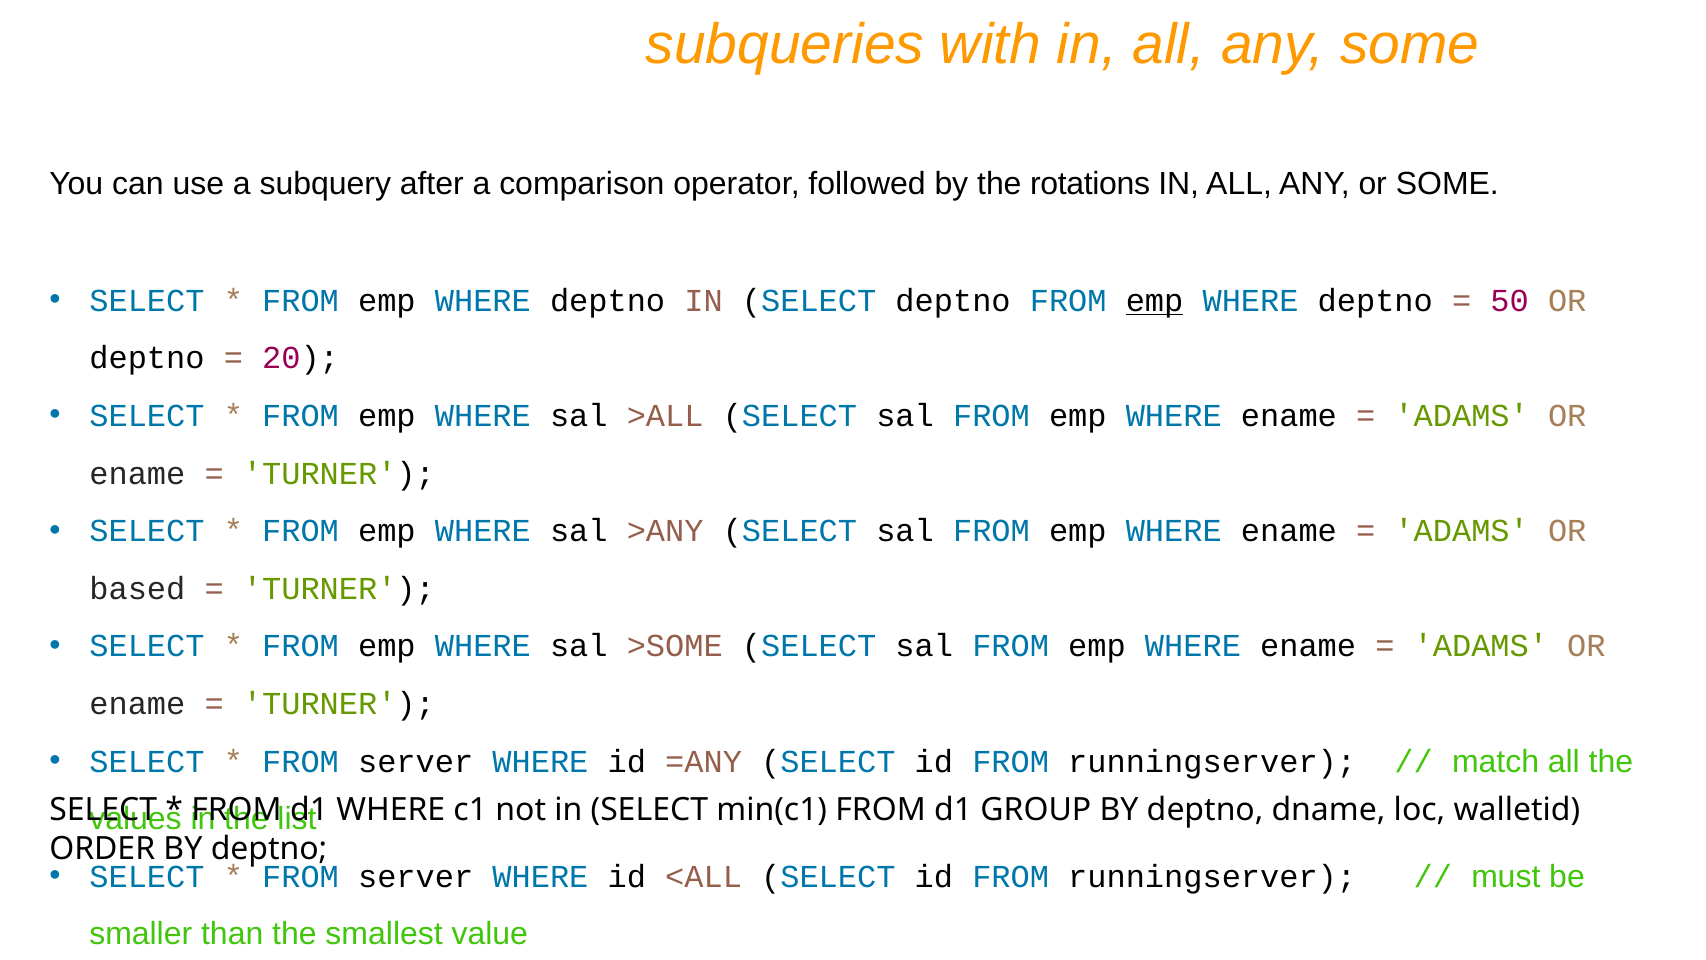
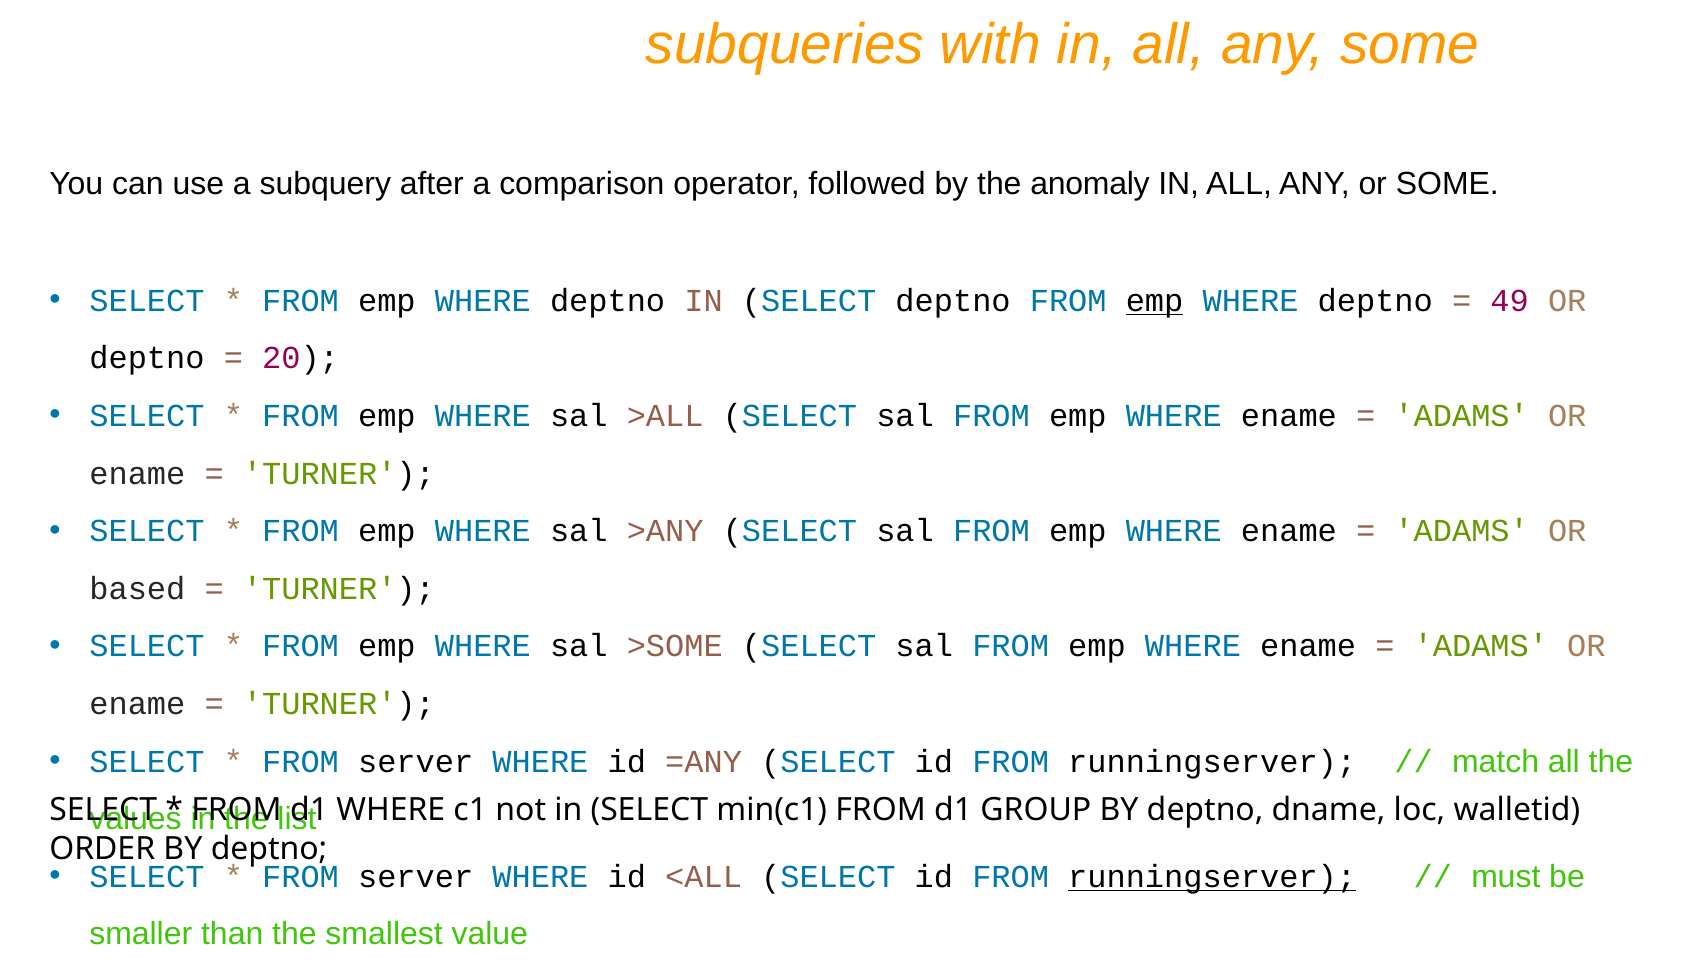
rotations: rotations -> anomaly
50: 50 -> 49
runningserver at (1212, 876) underline: none -> present
